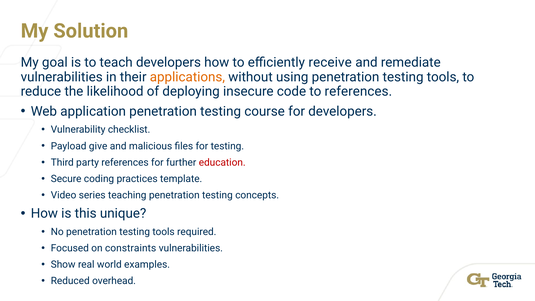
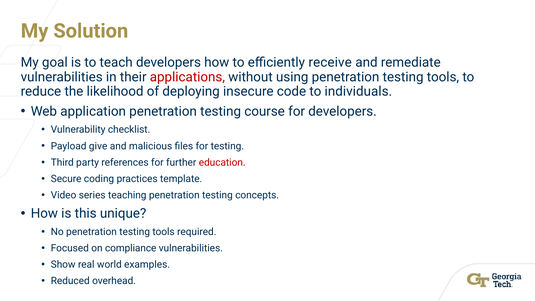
applications colour: orange -> red
to references: references -> individuals
constraints: constraints -> compliance
